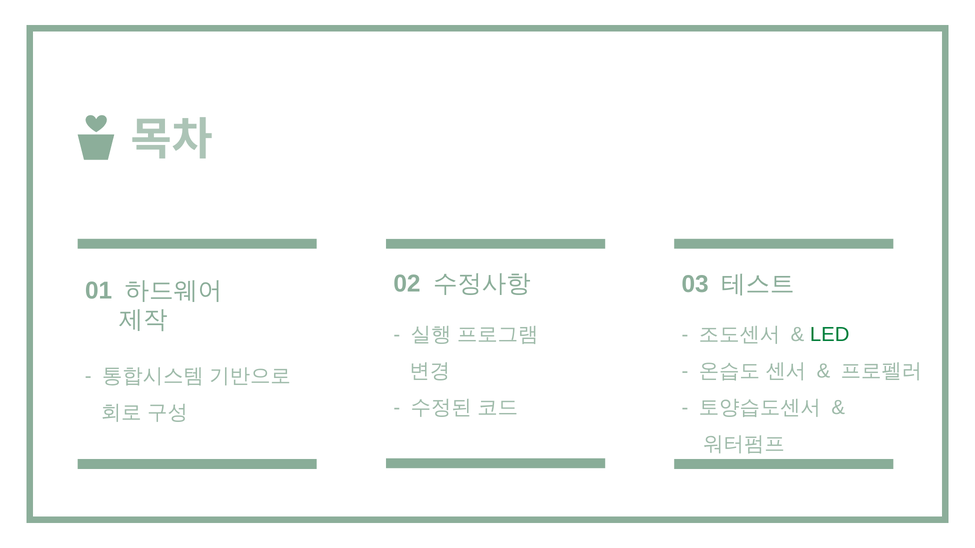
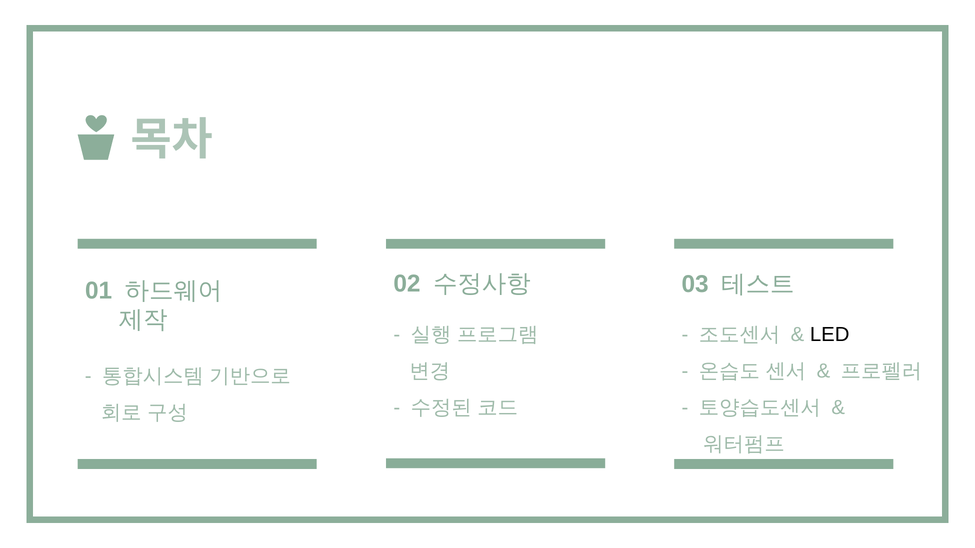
LED colour: green -> black
